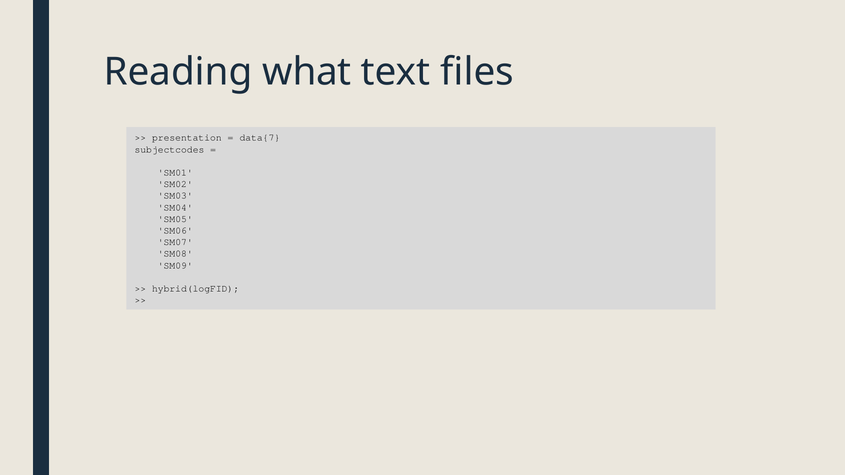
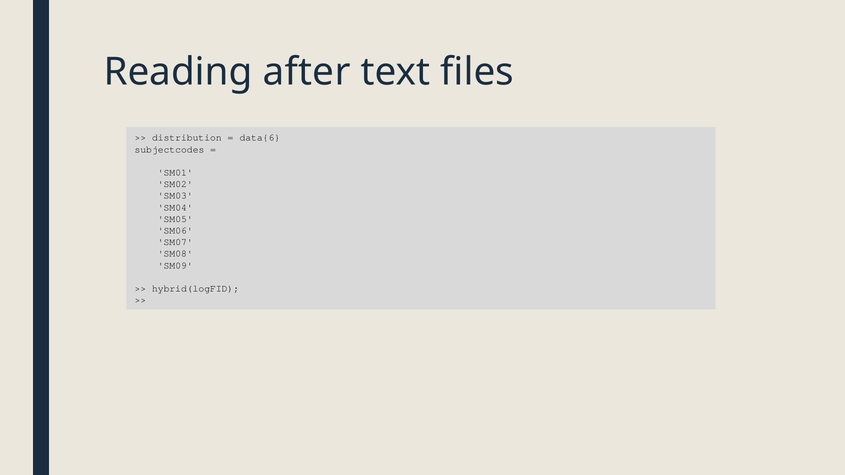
what: what -> after
presentation: presentation -> distribution
data{7: data{7 -> data{6
